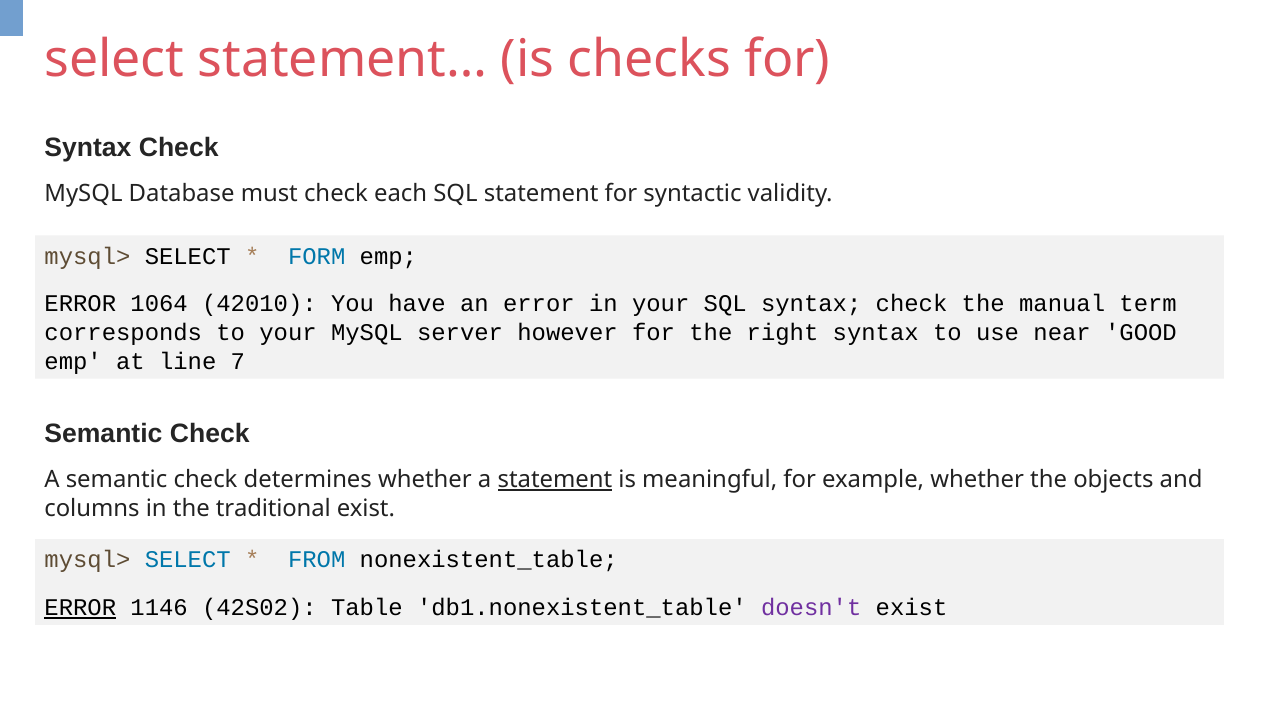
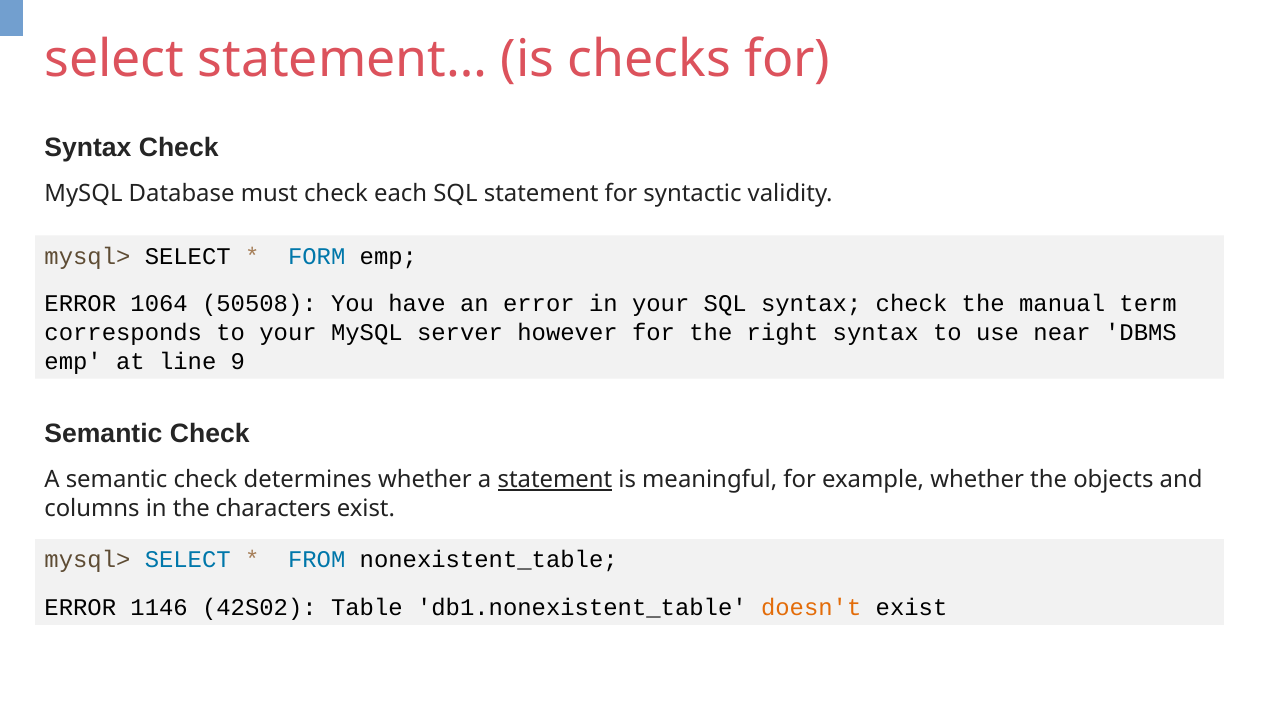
42010: 42010 -> 50508
GOOD: GOOD -> DBMS
7: 7 -> 9
traditional: traditional -> characters
ERROR at (80, 607) underline: present -> none
doesn't colour: purple -> orange
